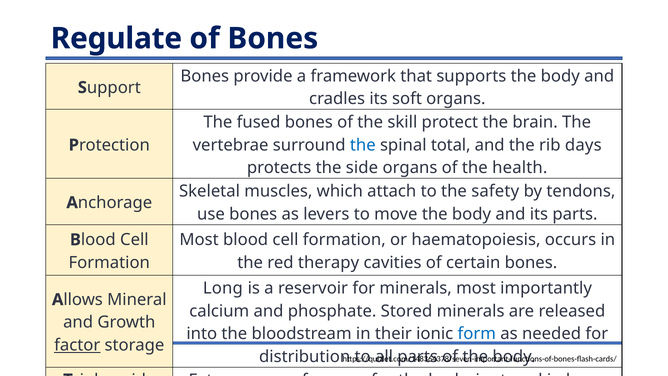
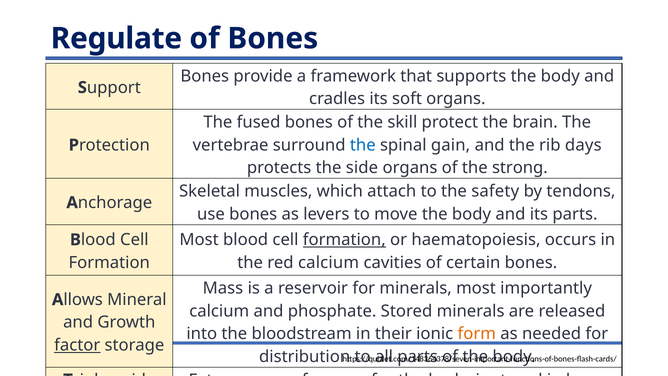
total: total -> gain
health: health -> strong
formation at (344, 240) underline: none -> present
red therapy: therapy -> calcium
Long: Long -> Mass
form colour: blue -> orange
